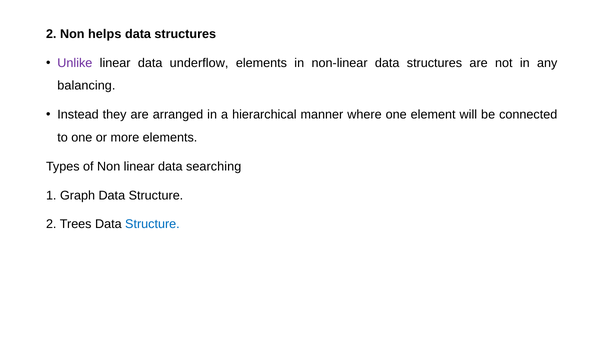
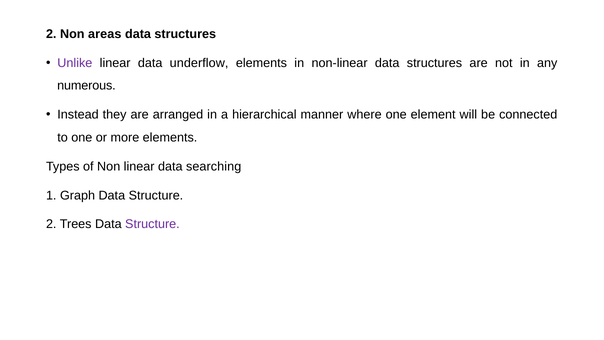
helps: helps -> areas
balancing: balancing -> numerous
Structure at (152, 224) colour: blue -> purple
